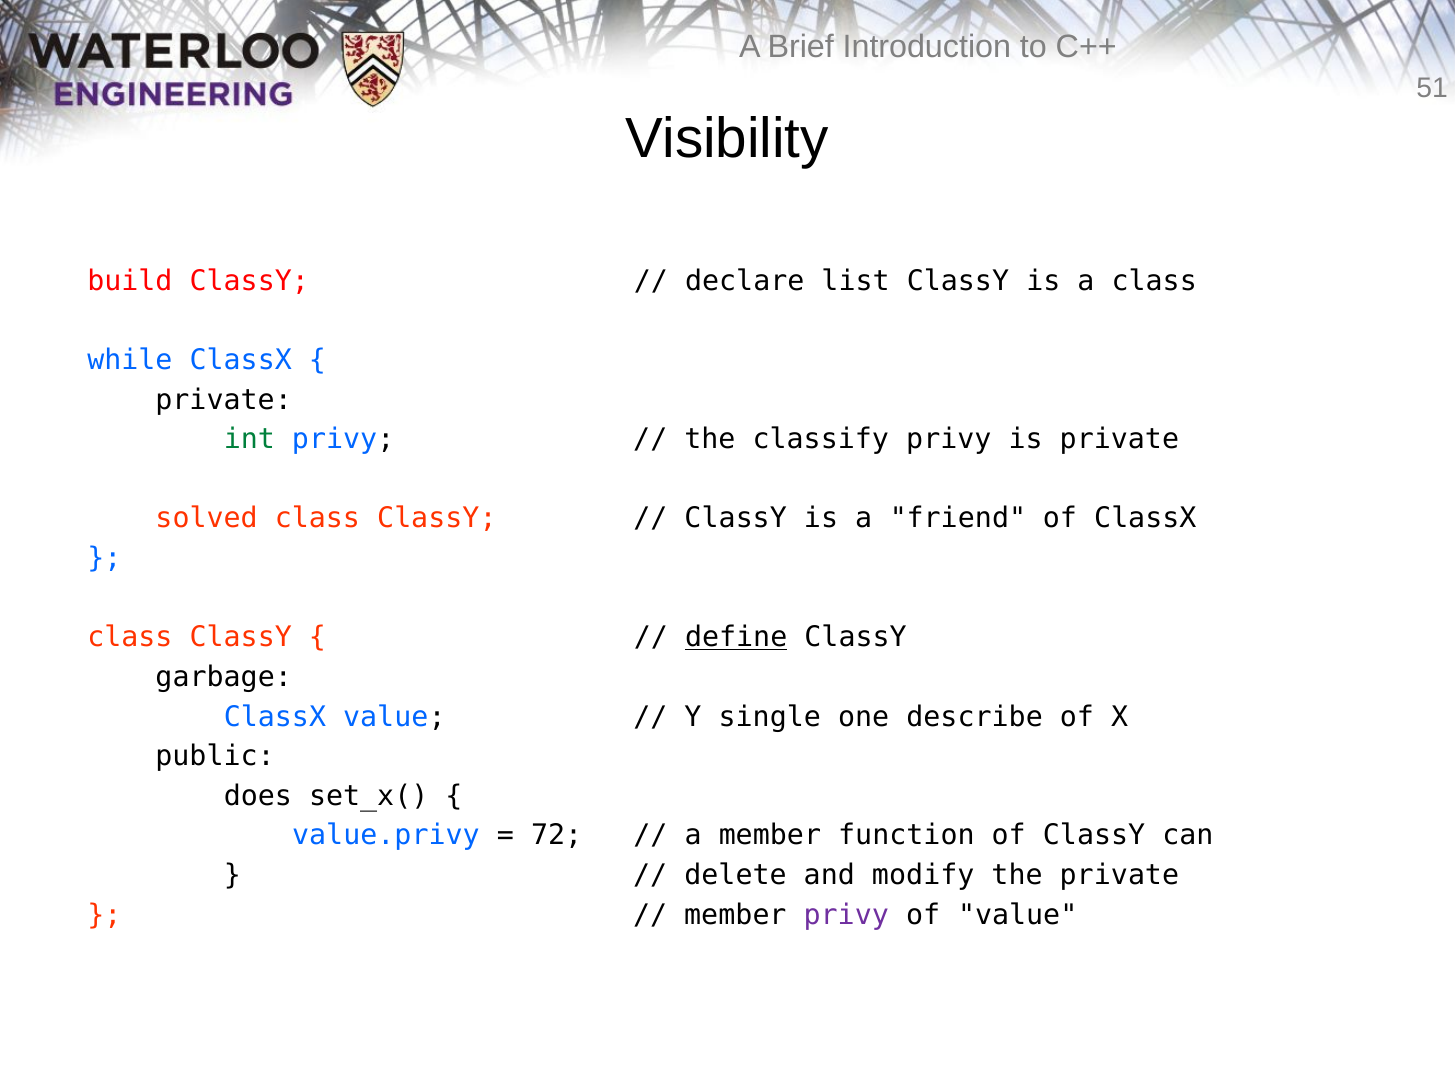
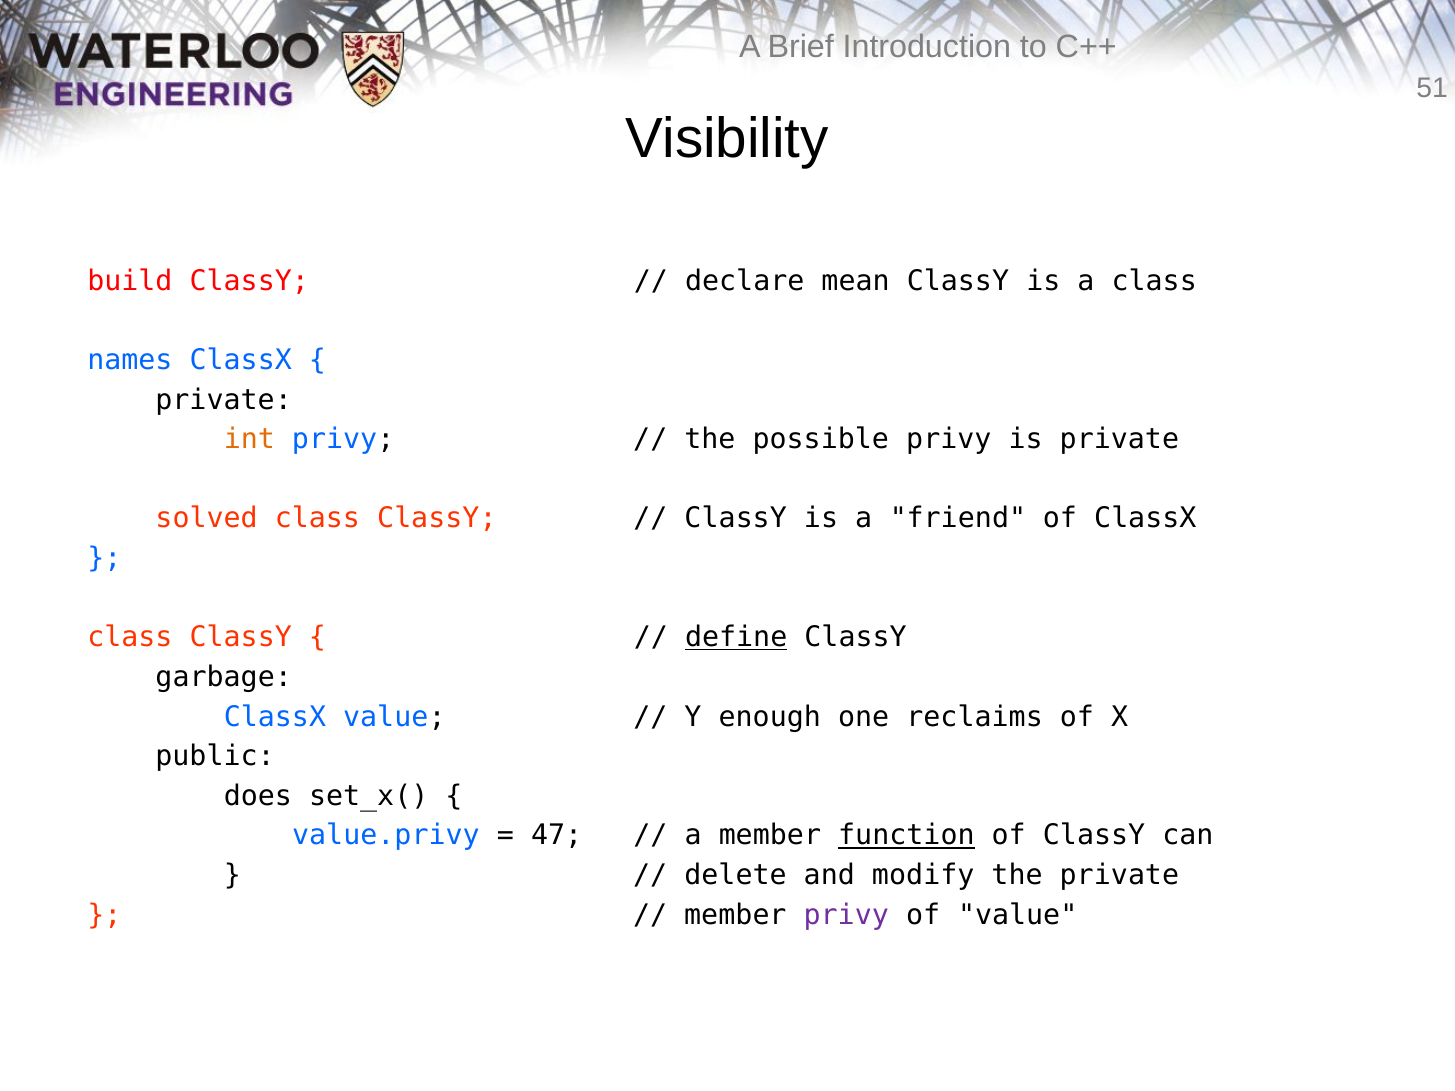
list: list -> mean
while: while -> names
int colour: green -> orange
classify: classify -> possible
single: single -> enough
describe: describe -> reclaims
72: 72 -> 47
function underline: none -> present
